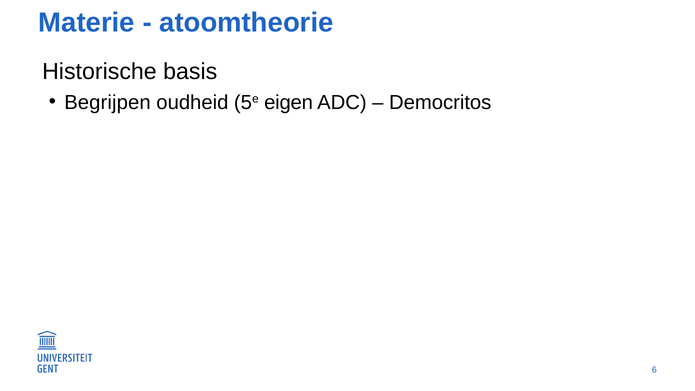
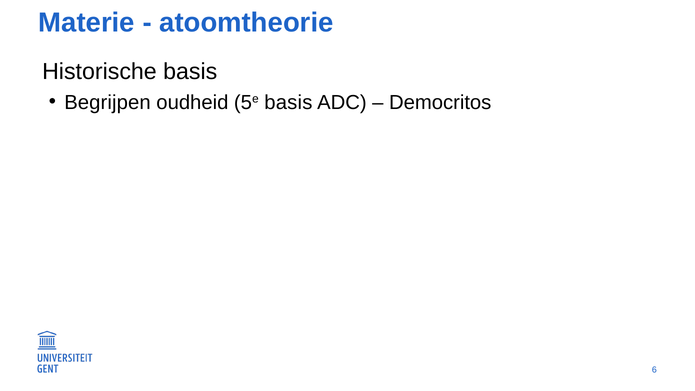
5e eigen: eigen -> basis
